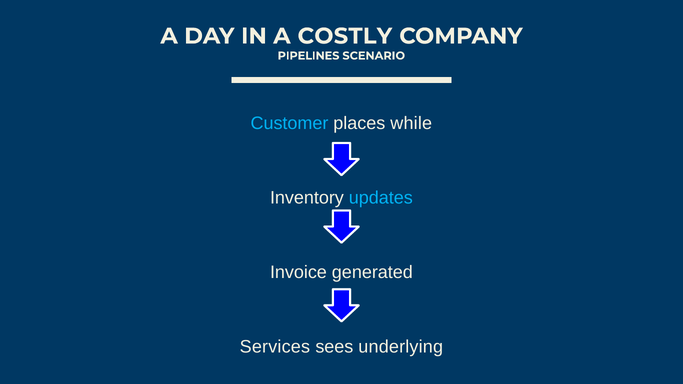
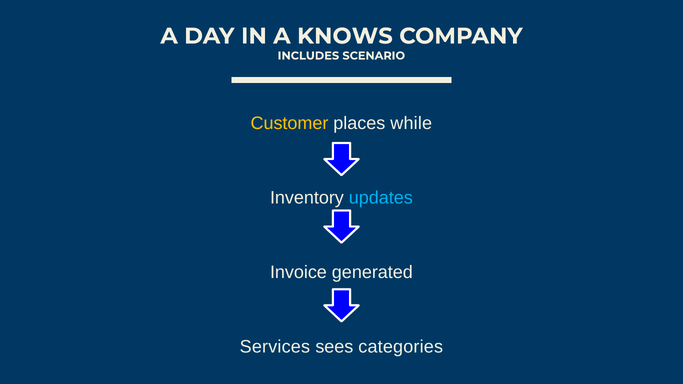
COSTLY: COSTLY -> KNOWS
PIPELINES: PIPELINES -> INCLUDES
Customer colour: light blue -> yellow
underlying: underlying -> categories
